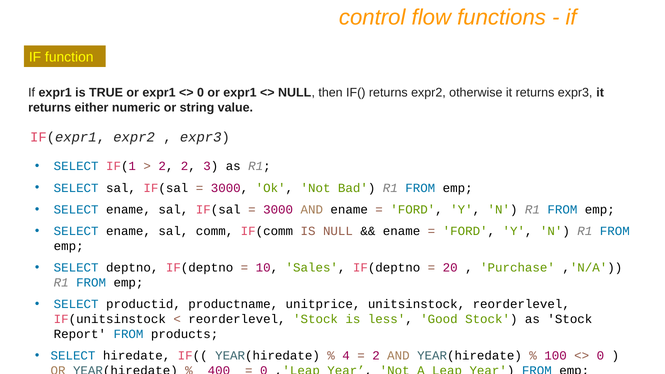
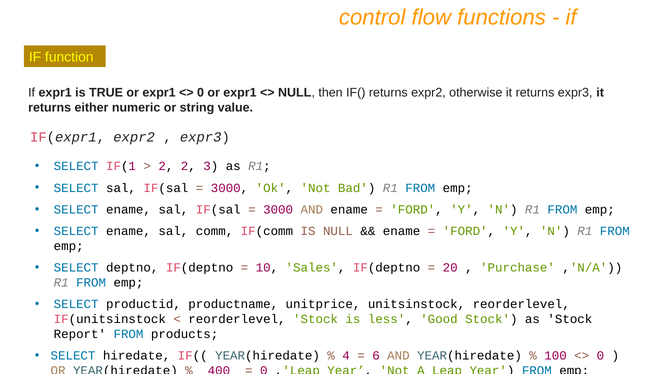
2 at (376, 356): 2 -> 6
